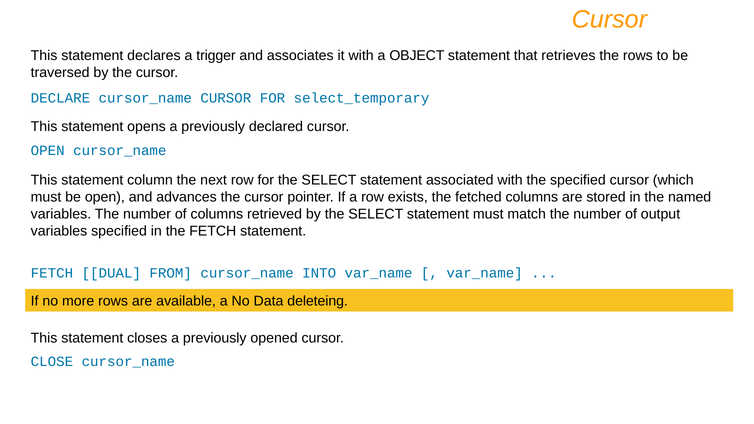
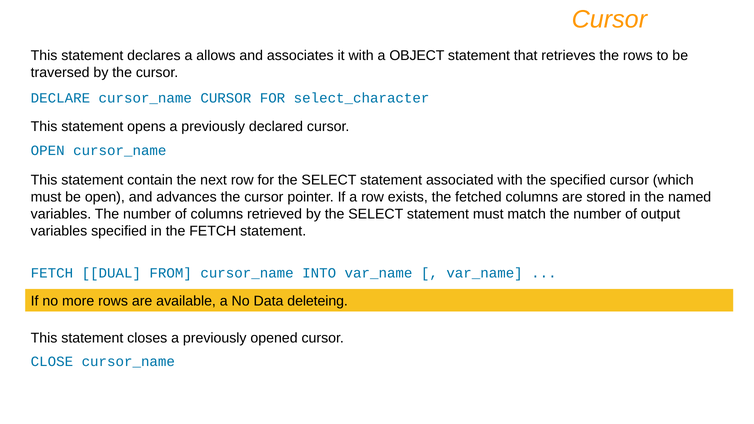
trigger: trigger -> allows
select_temporary: select_temporary -> select_character
column: column -> contain
